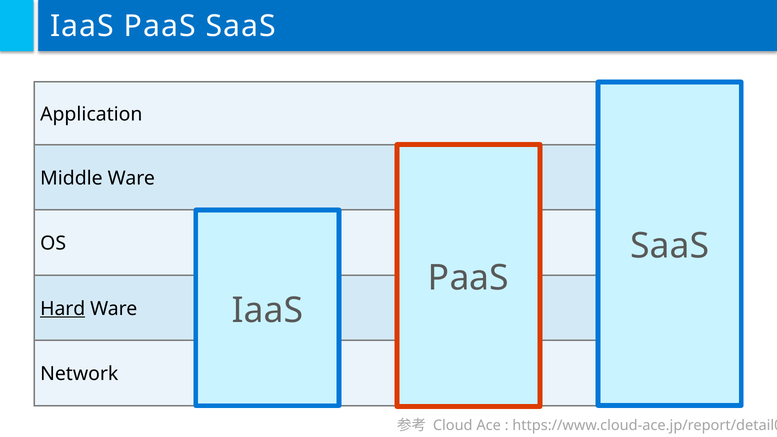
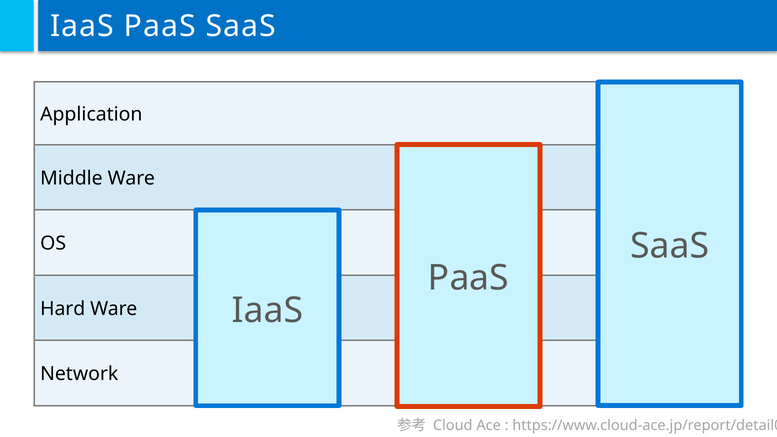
Hard underline: present -> none
